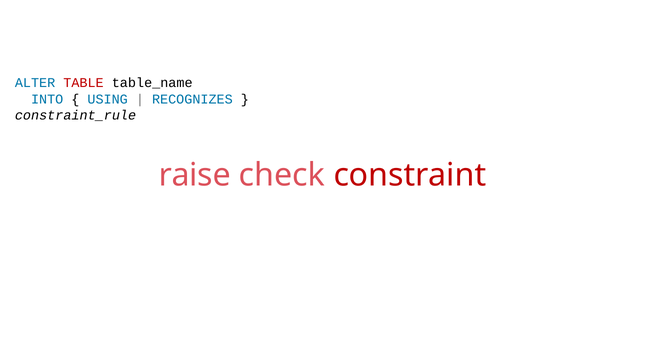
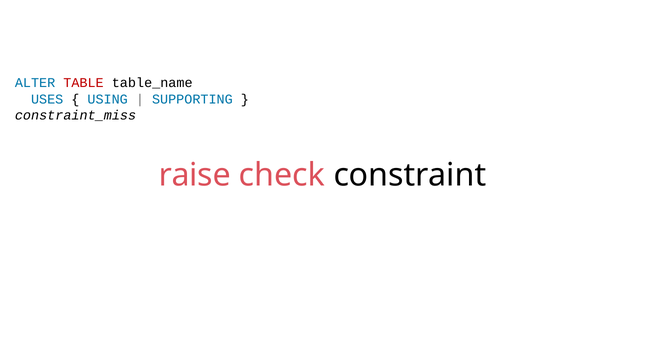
INTO: INTO -> USES
RECOGNIZES: RECOGNIZES -> SUPPORTING
constraint_rule: constraint_rule -> constraint_miss
constraint colour: red -> black
